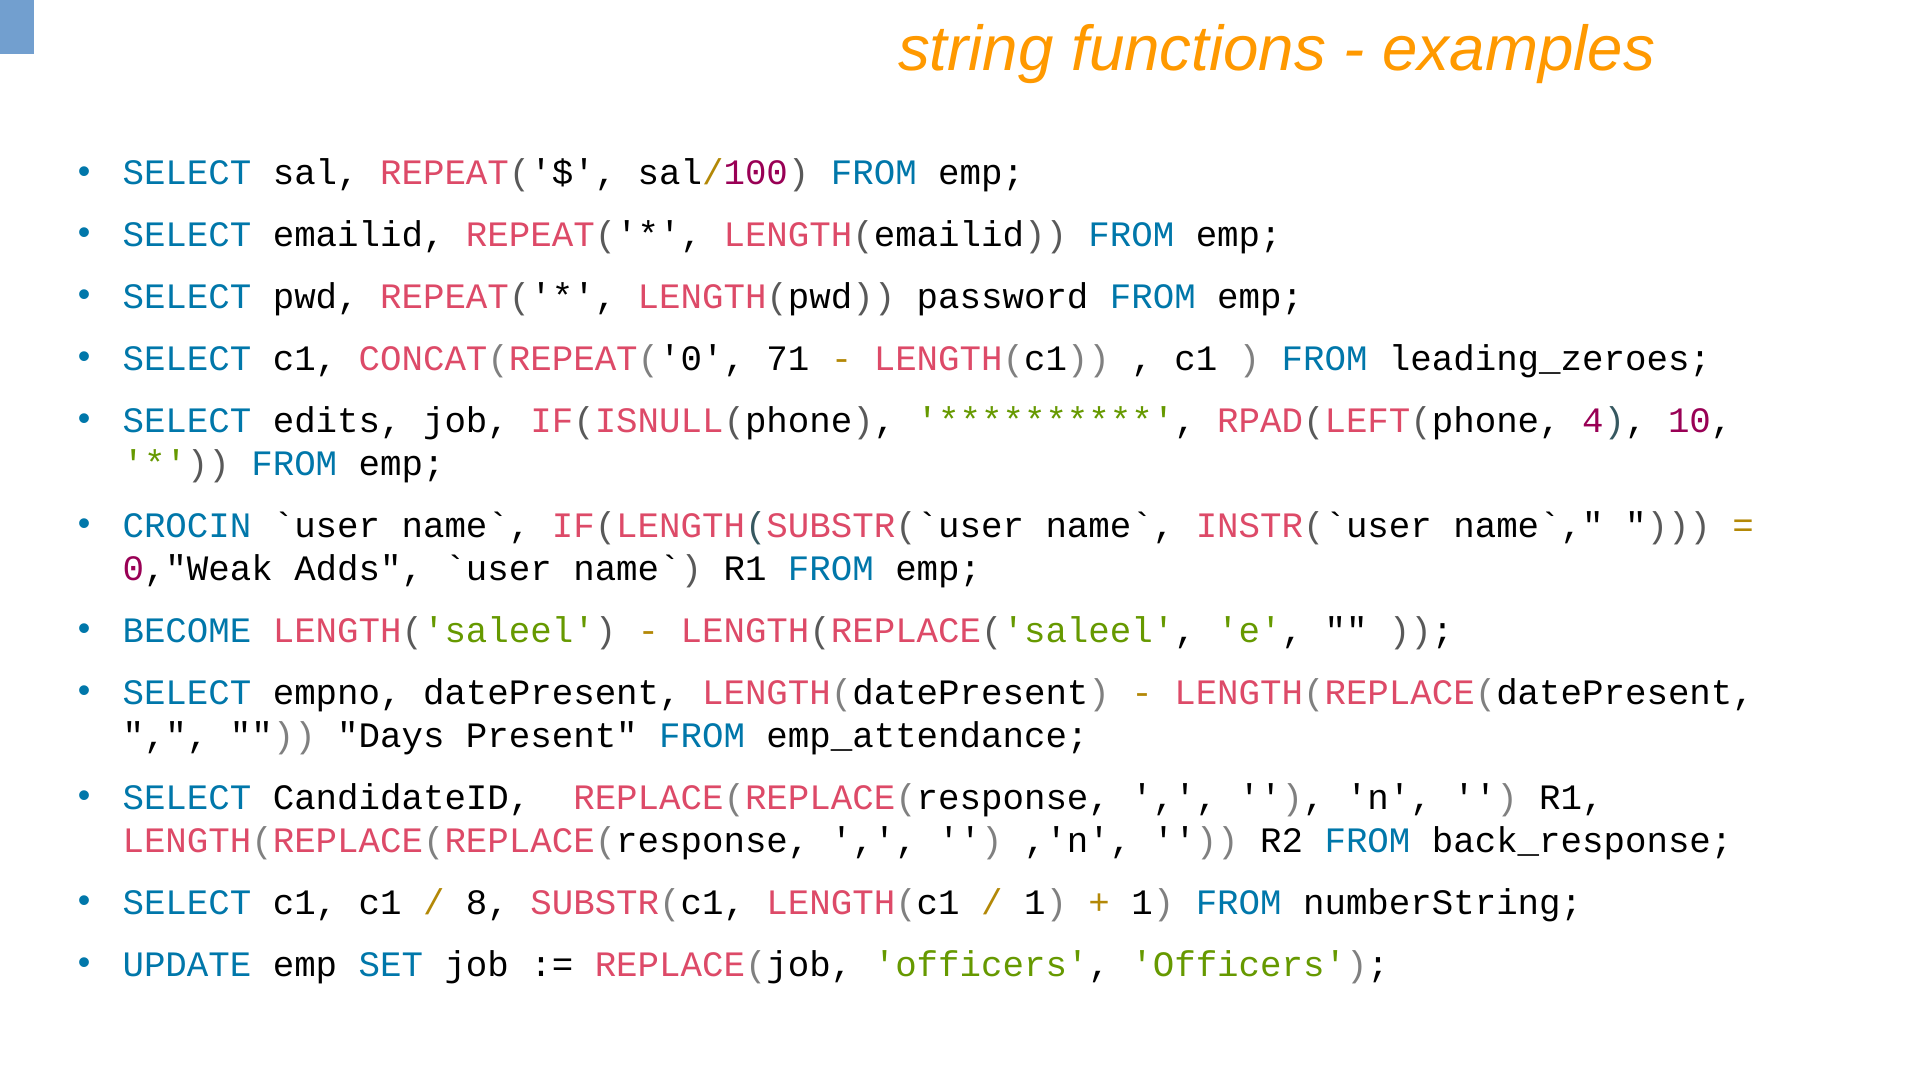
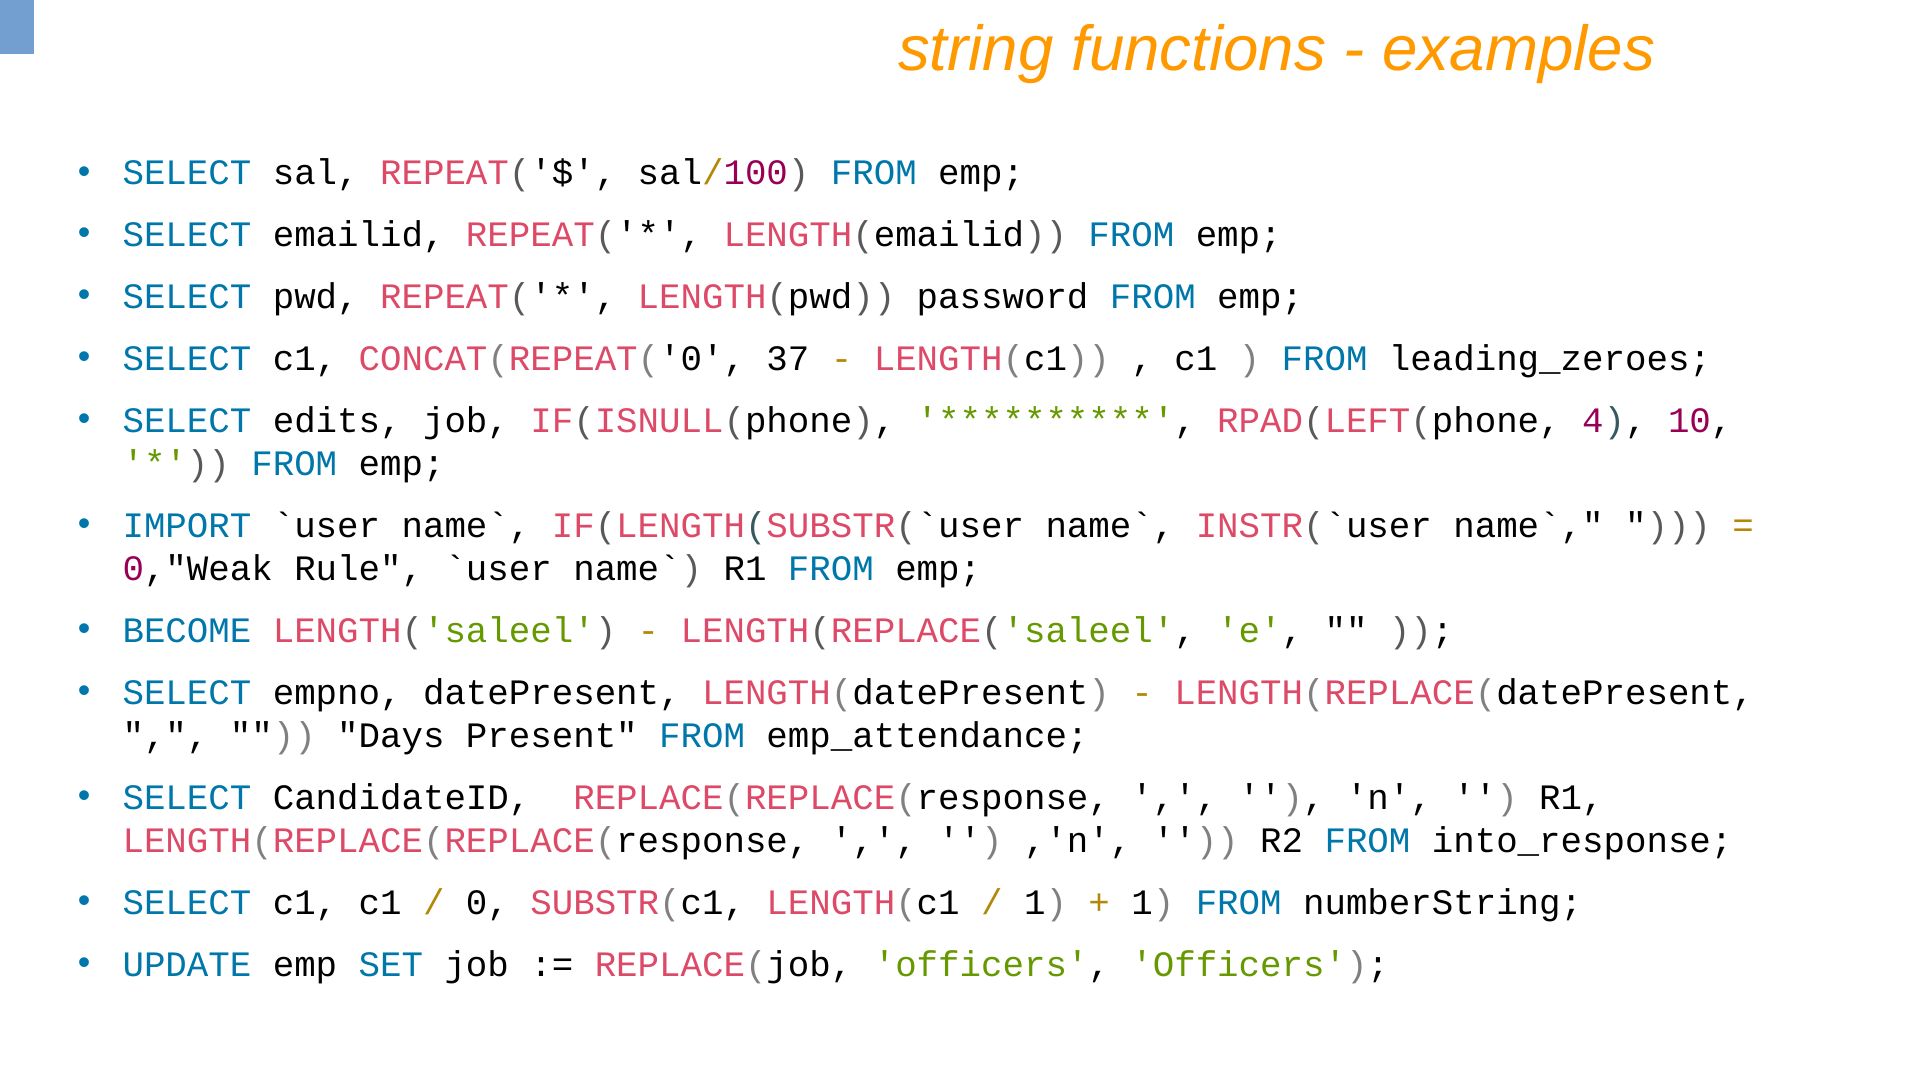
71: 71 -> 37
CROCIN: CROCIN -> IMPORT
Adds: Adds -> Rule
back_response: back_response -> into_response
8: 8 -> 0
